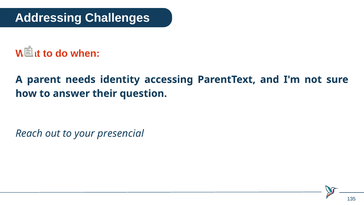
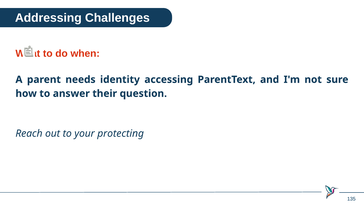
presencial: presencial -> protecting
